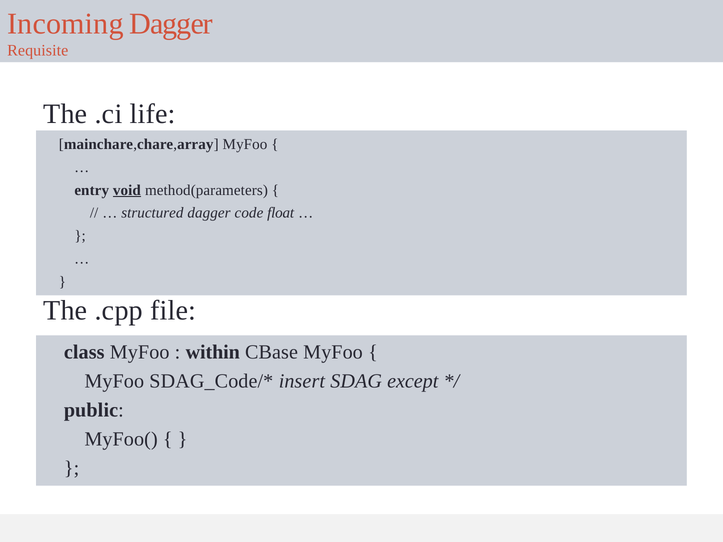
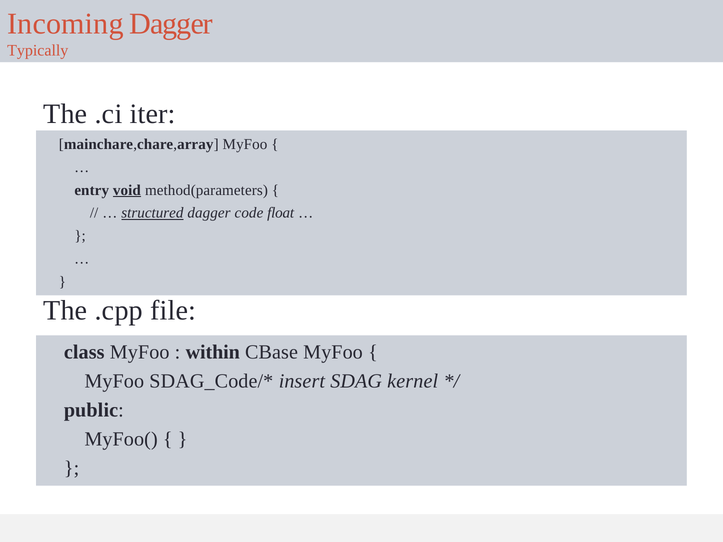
Requisite: Requisite -> Typically
life: life -> iter
structured underline: none -> present
except: except -> kernel
